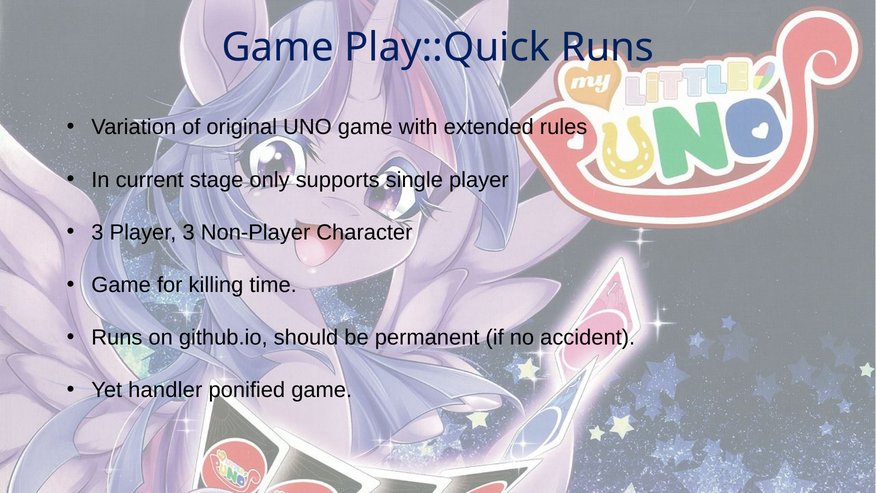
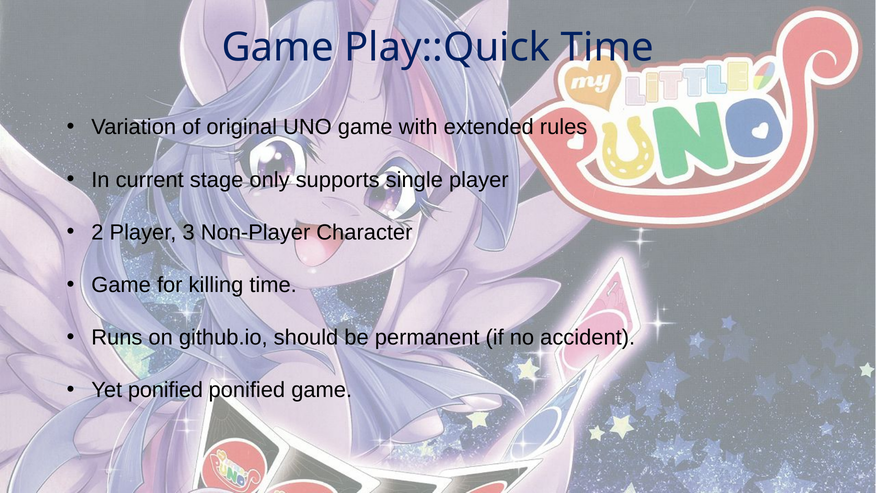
Play::Quick Runs: Runs -> Time
3 at (97, 232): 3 -> 2
Yet handler: handler -> ponified
